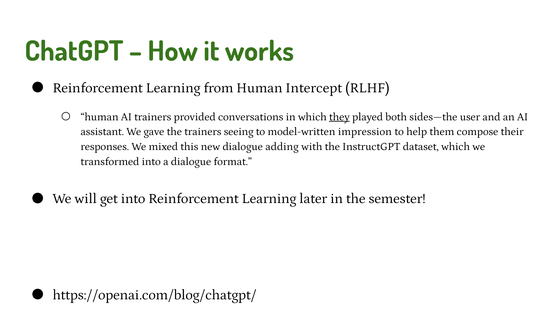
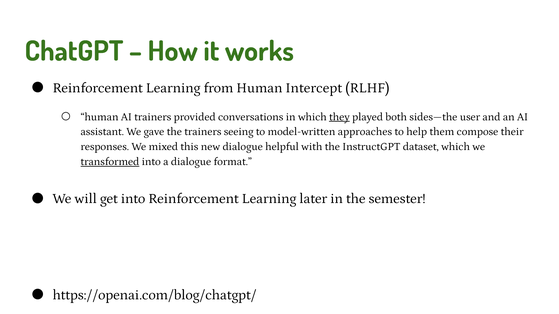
impression: impression -> approaches
adding: adding -> helpful
transformed underline: none -> present
